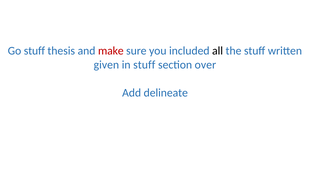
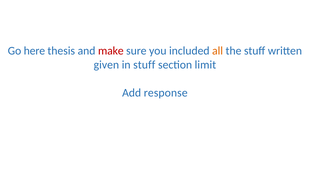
Go stuff: stuff -> here
all colour: black -> orange
over: over -> limit
delineate: delineate -> response
